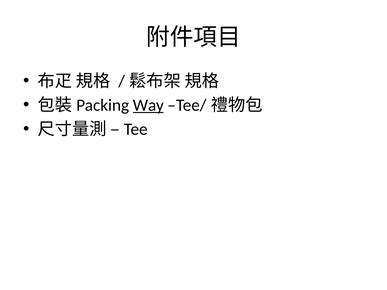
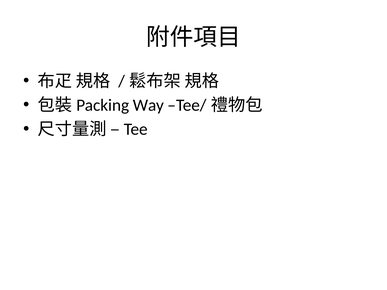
Way underline: present -> none
